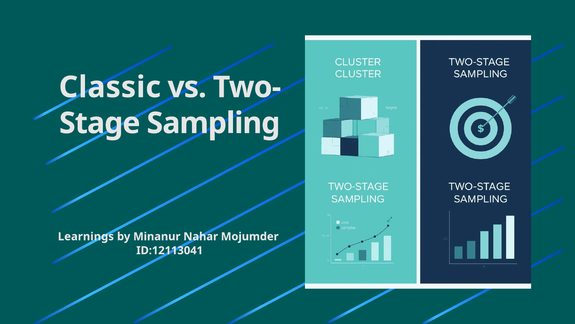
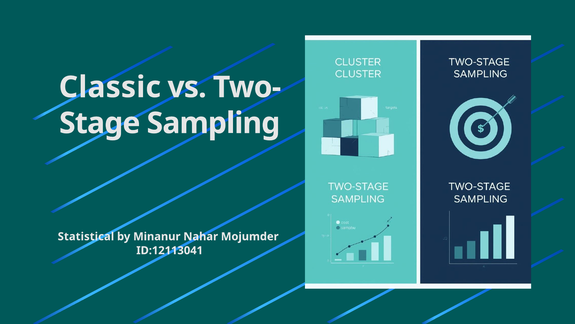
Learnings: Learnings -> Statistical
